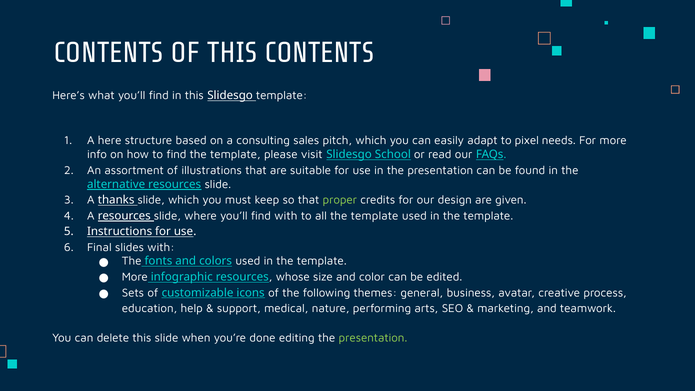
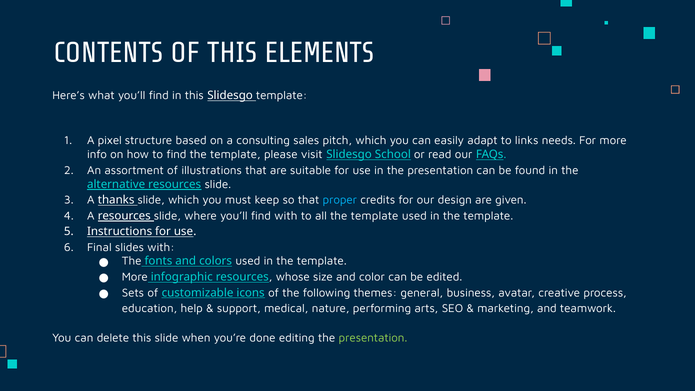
THIS CONTENTS: CONTENTS -> ELEMENTS
here: here -> pixel
pixel: pixel -> links
proper colour: light green -> light blue
